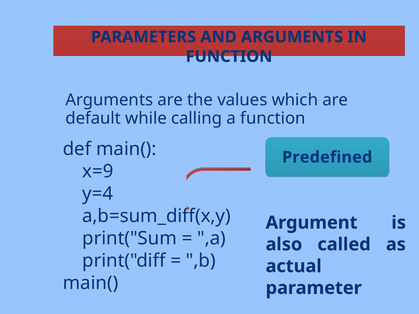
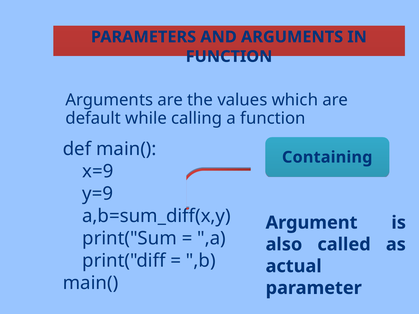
Predefined: Predefined -> Containing
y=4: y=4 -> y=9
